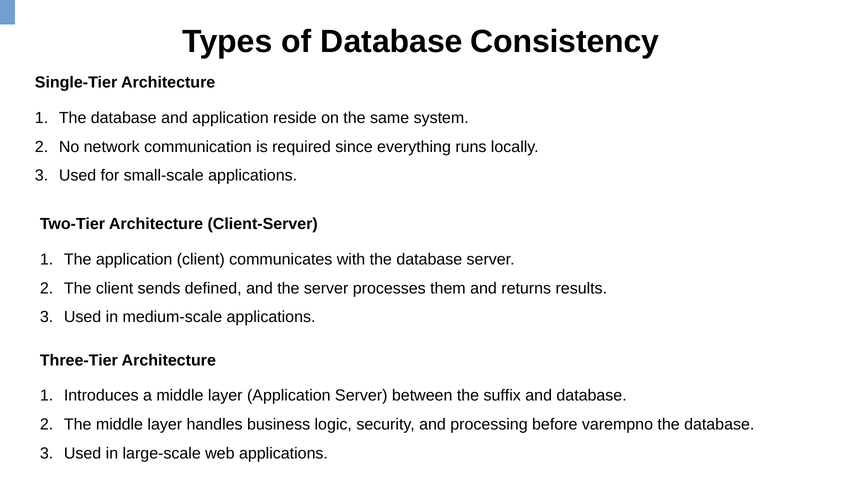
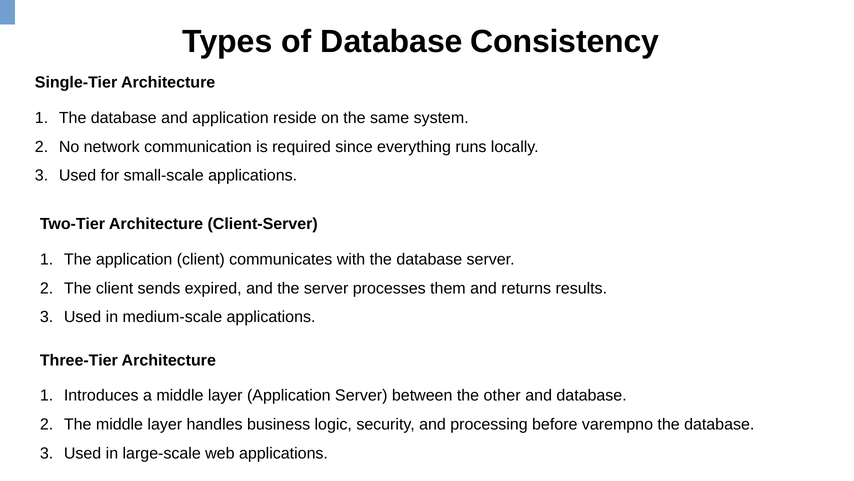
defined: defined -> expired
suffix: suffix -> other
